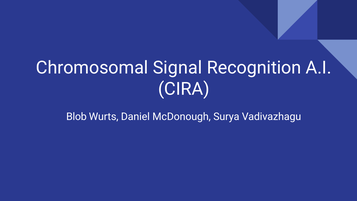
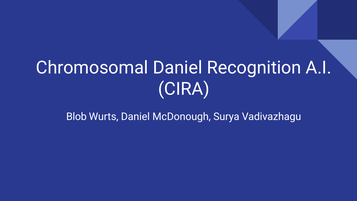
Chromosomal Signal: Signal -> Daniel
